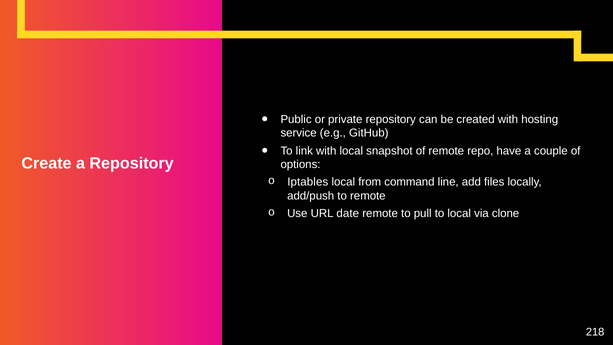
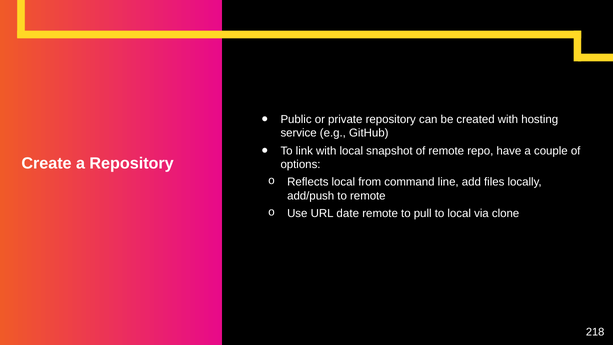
Iptables: Iptables -> Reflects
